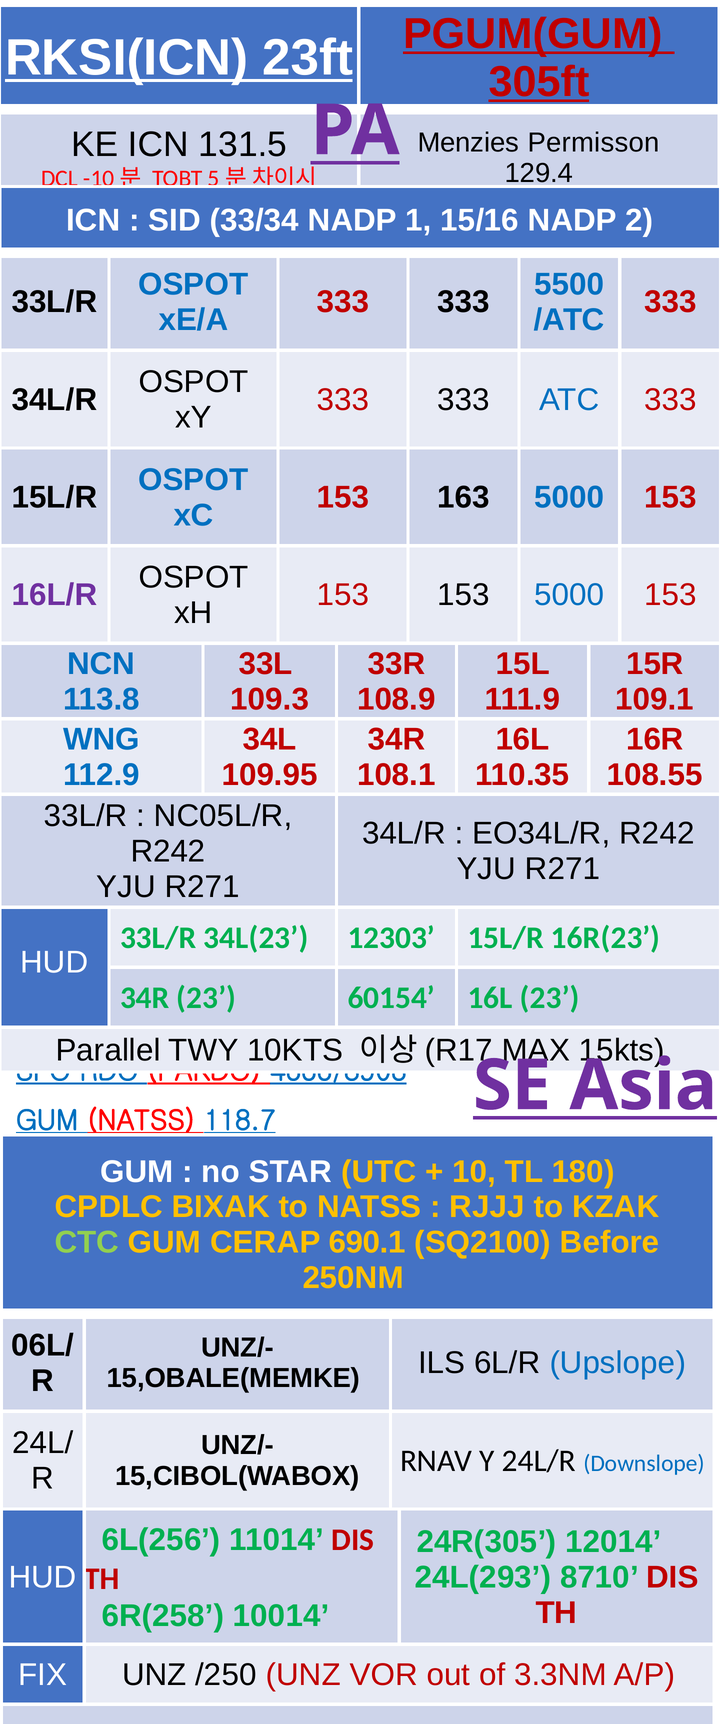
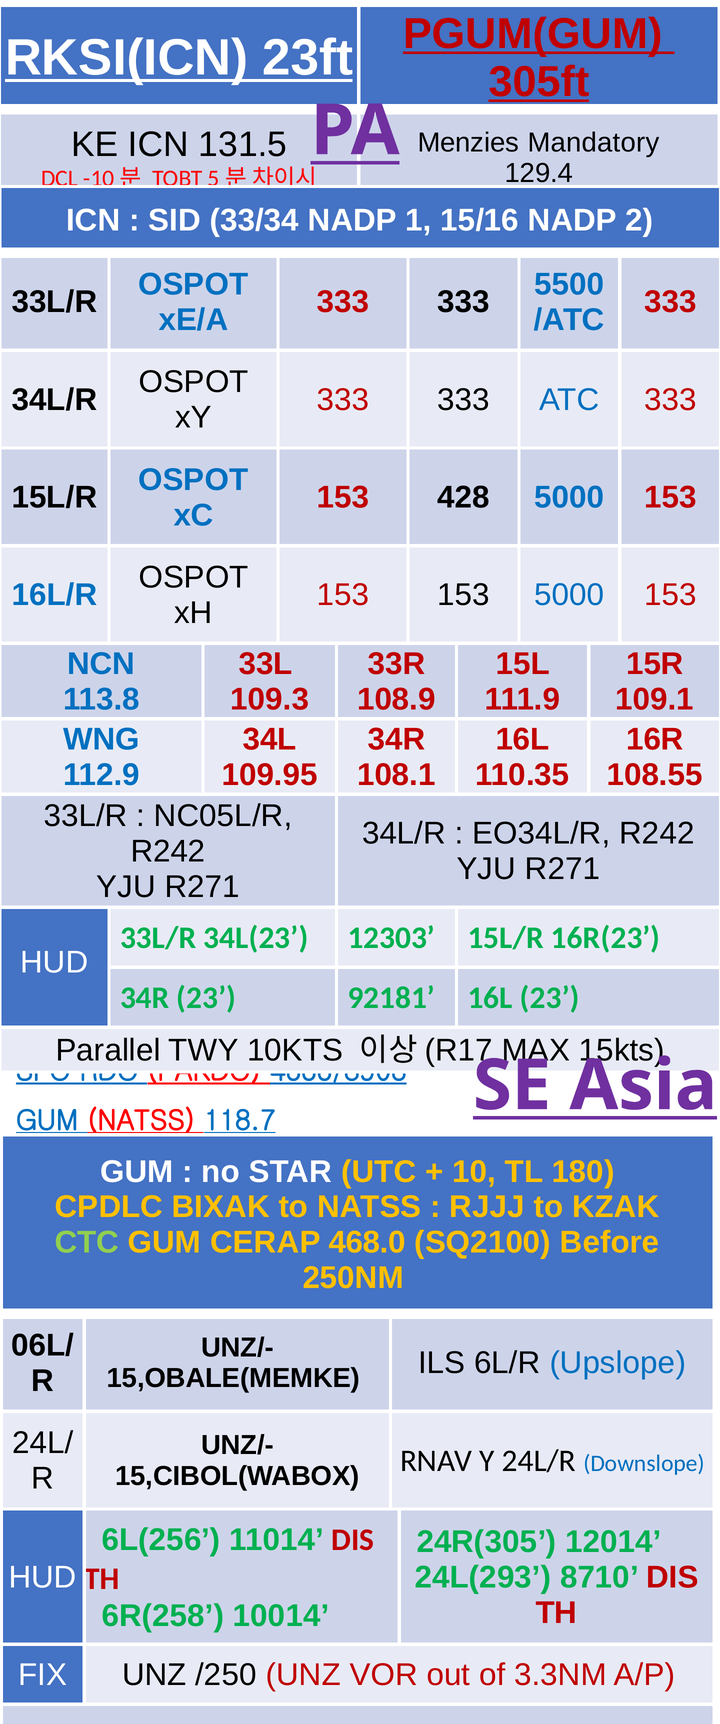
Permisson: Permisson -> Mandatory
163: 163 -> 428
16L/R colour: purple -> blue
60154: 60154 -> 92181
690.1: 690.1 -> 468.0
